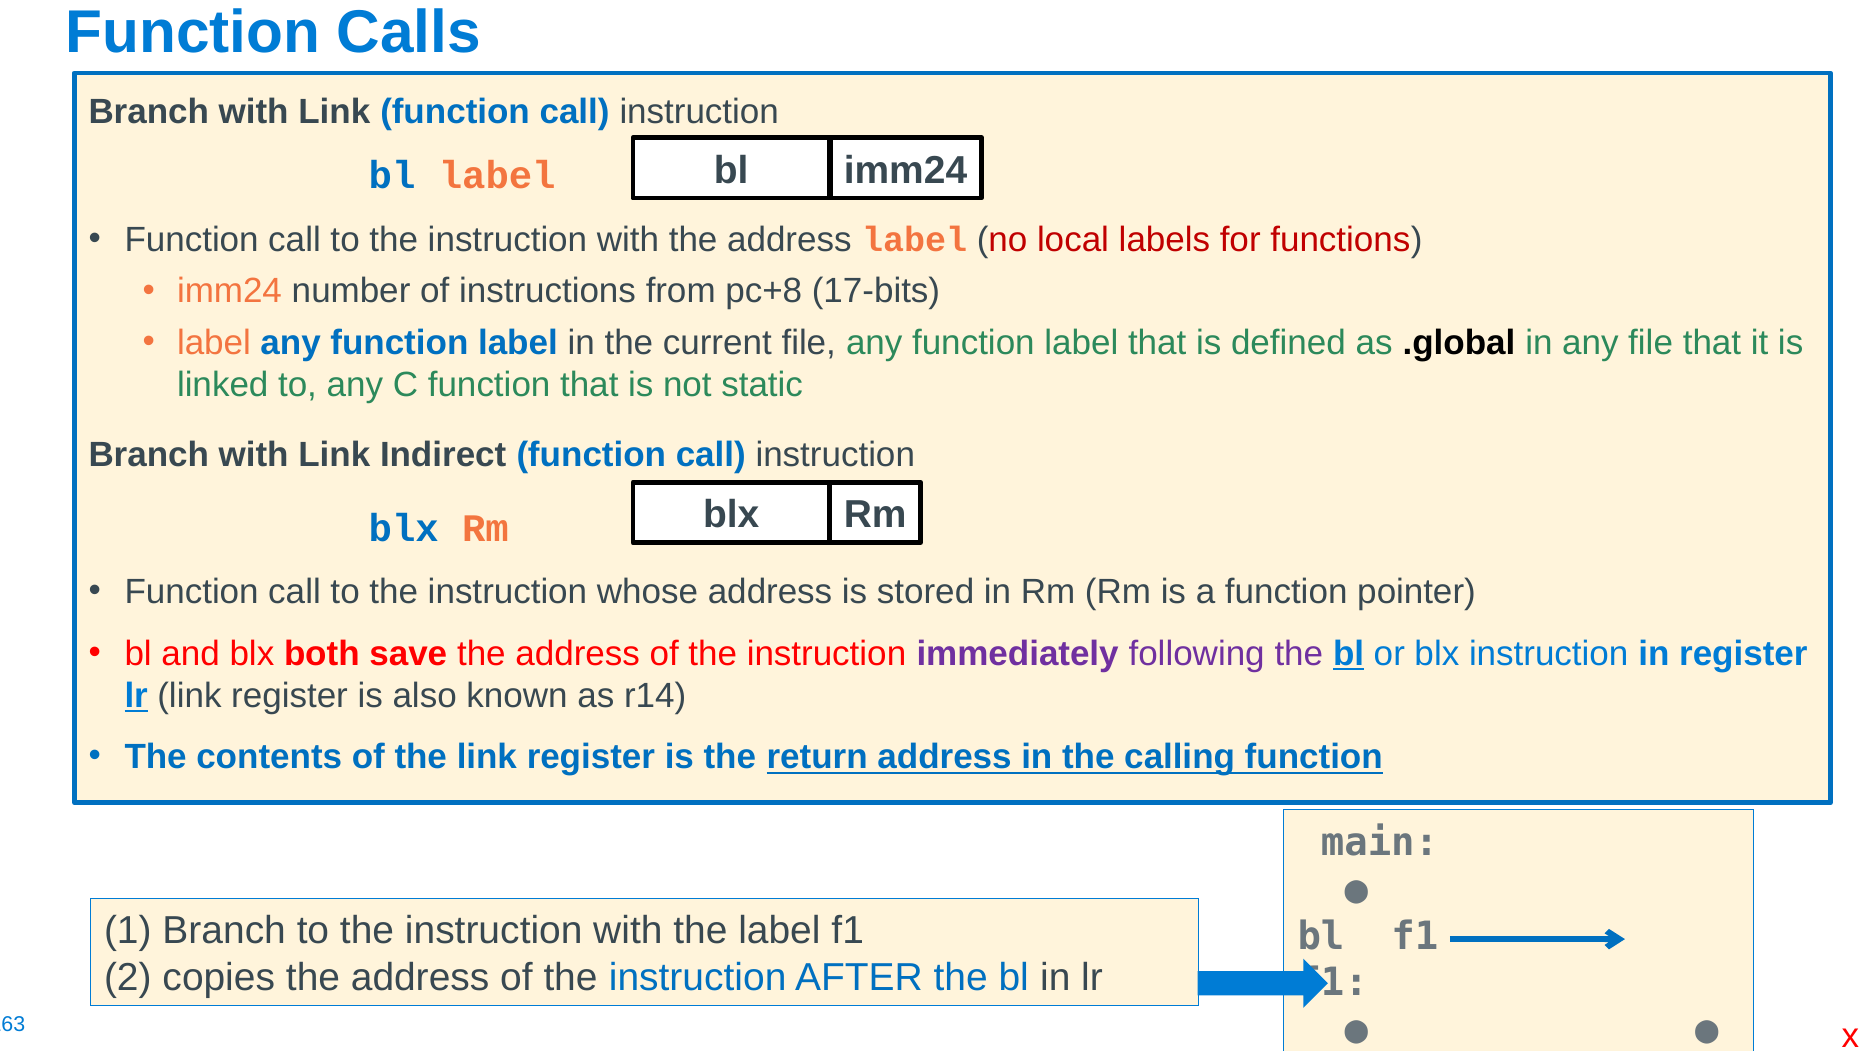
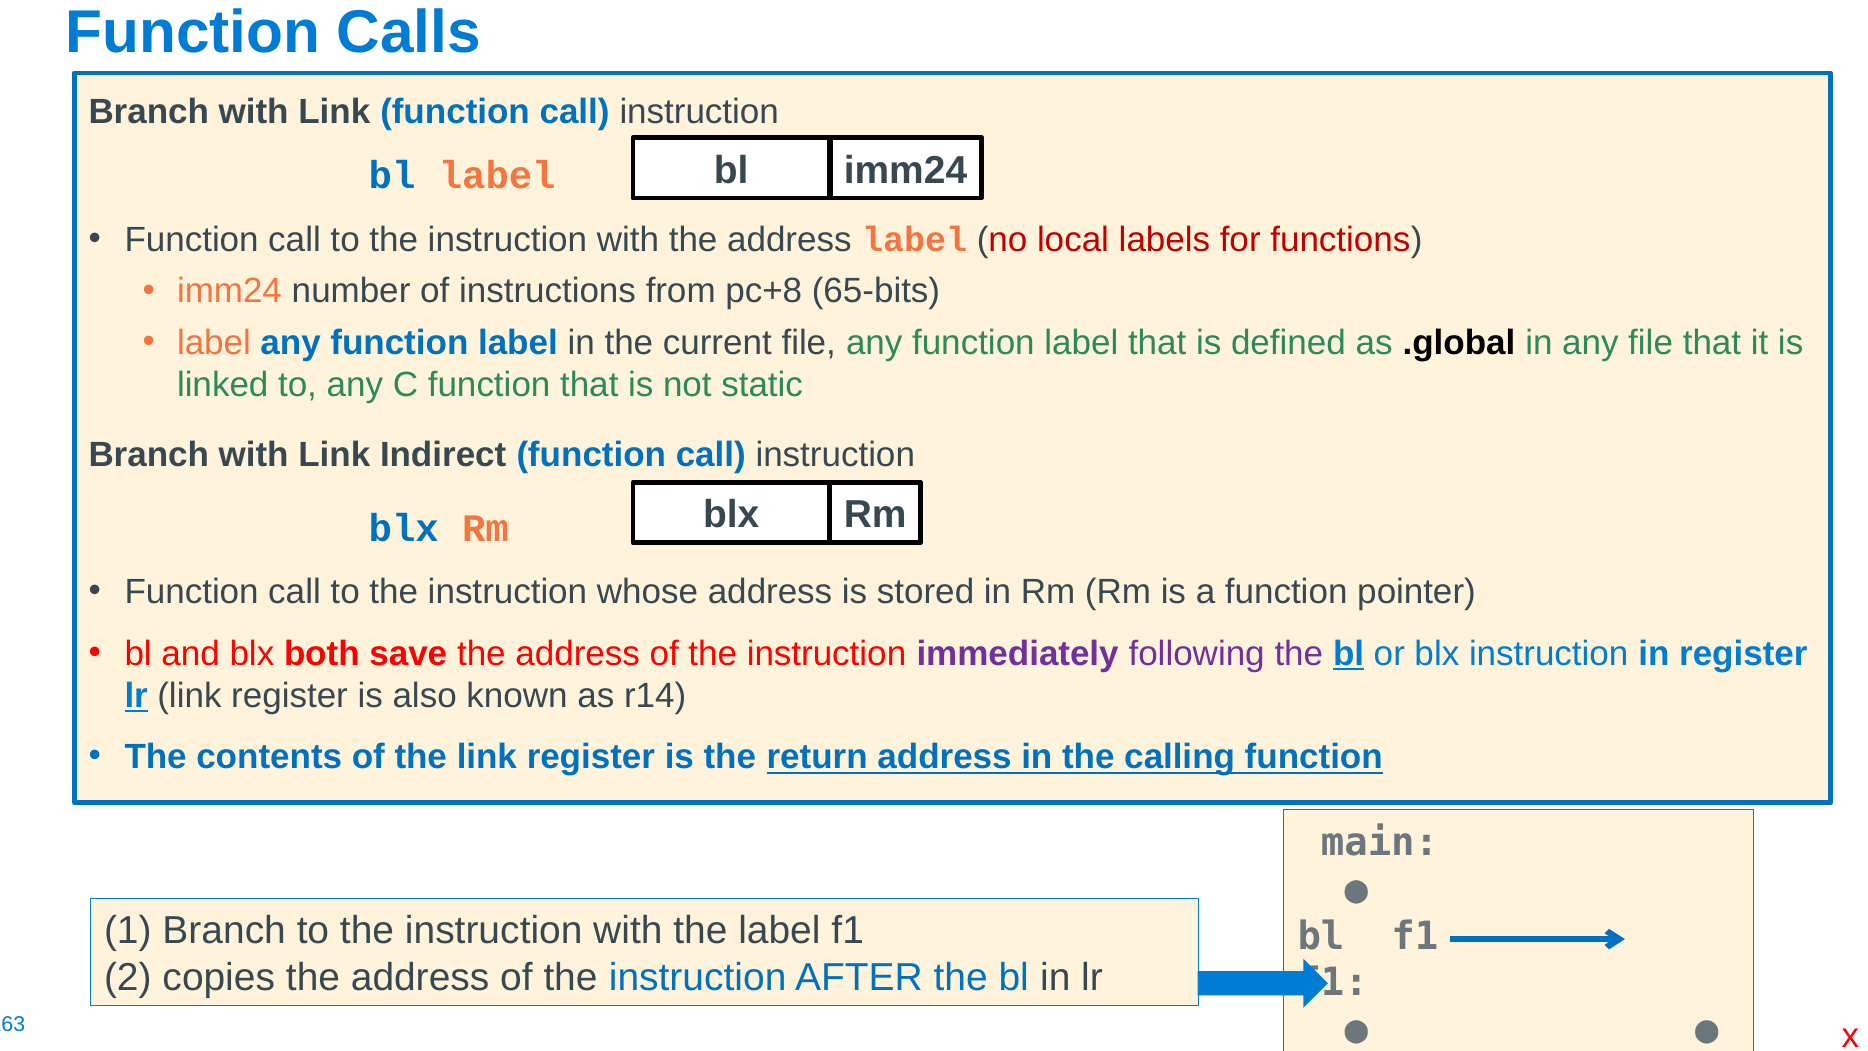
17-bits: 17-bits -> 65-bits
